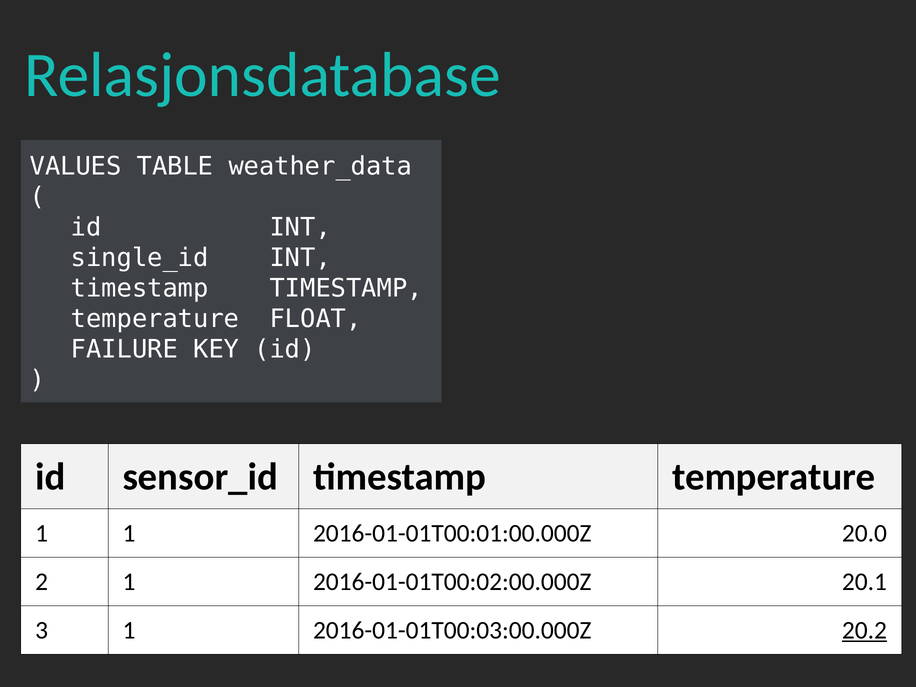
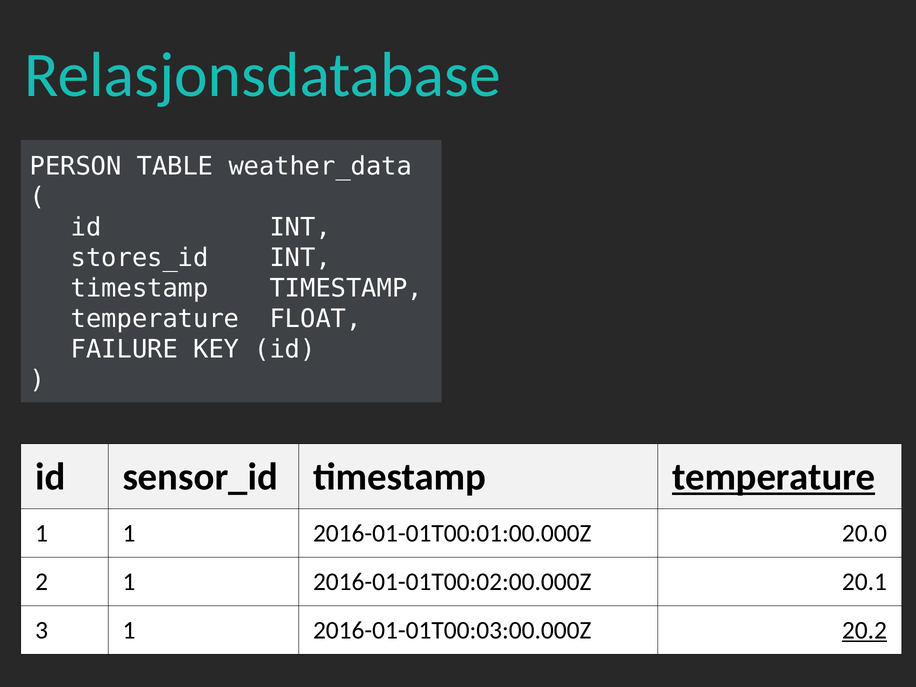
VALUES: VALUES -> PERSON
single_id: single_id -> stores_id
temperature at (774, 477) underline: none -> present
